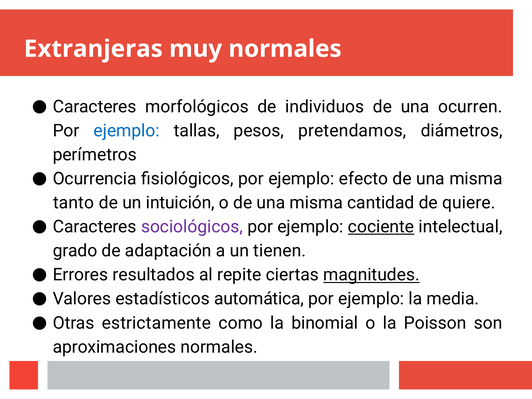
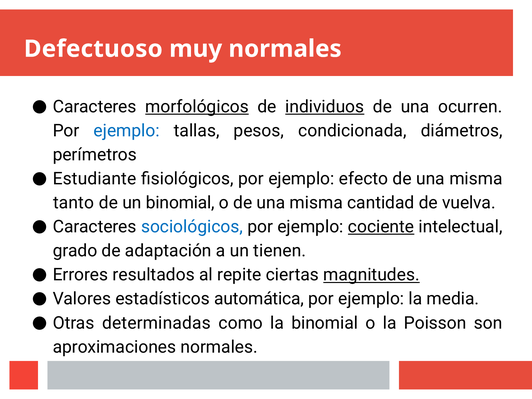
Extranjeras: Extranjeras -> Defectuoso
morfológicos underline: none -> present
individuos underline: none -> present
pretendamos: pretendamos -> condicionada
Ocurrencia: Ocurrencia -> Estudiante
un intuición: intuición -> binomial
quiere: quiere -> vuelva
sociológicos colour: purple -> blue
estrictamente: estrictamente -> determinadas
